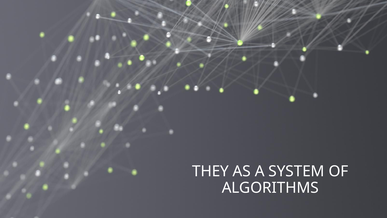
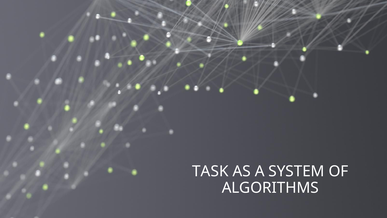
THEY: THEY -> TASK
